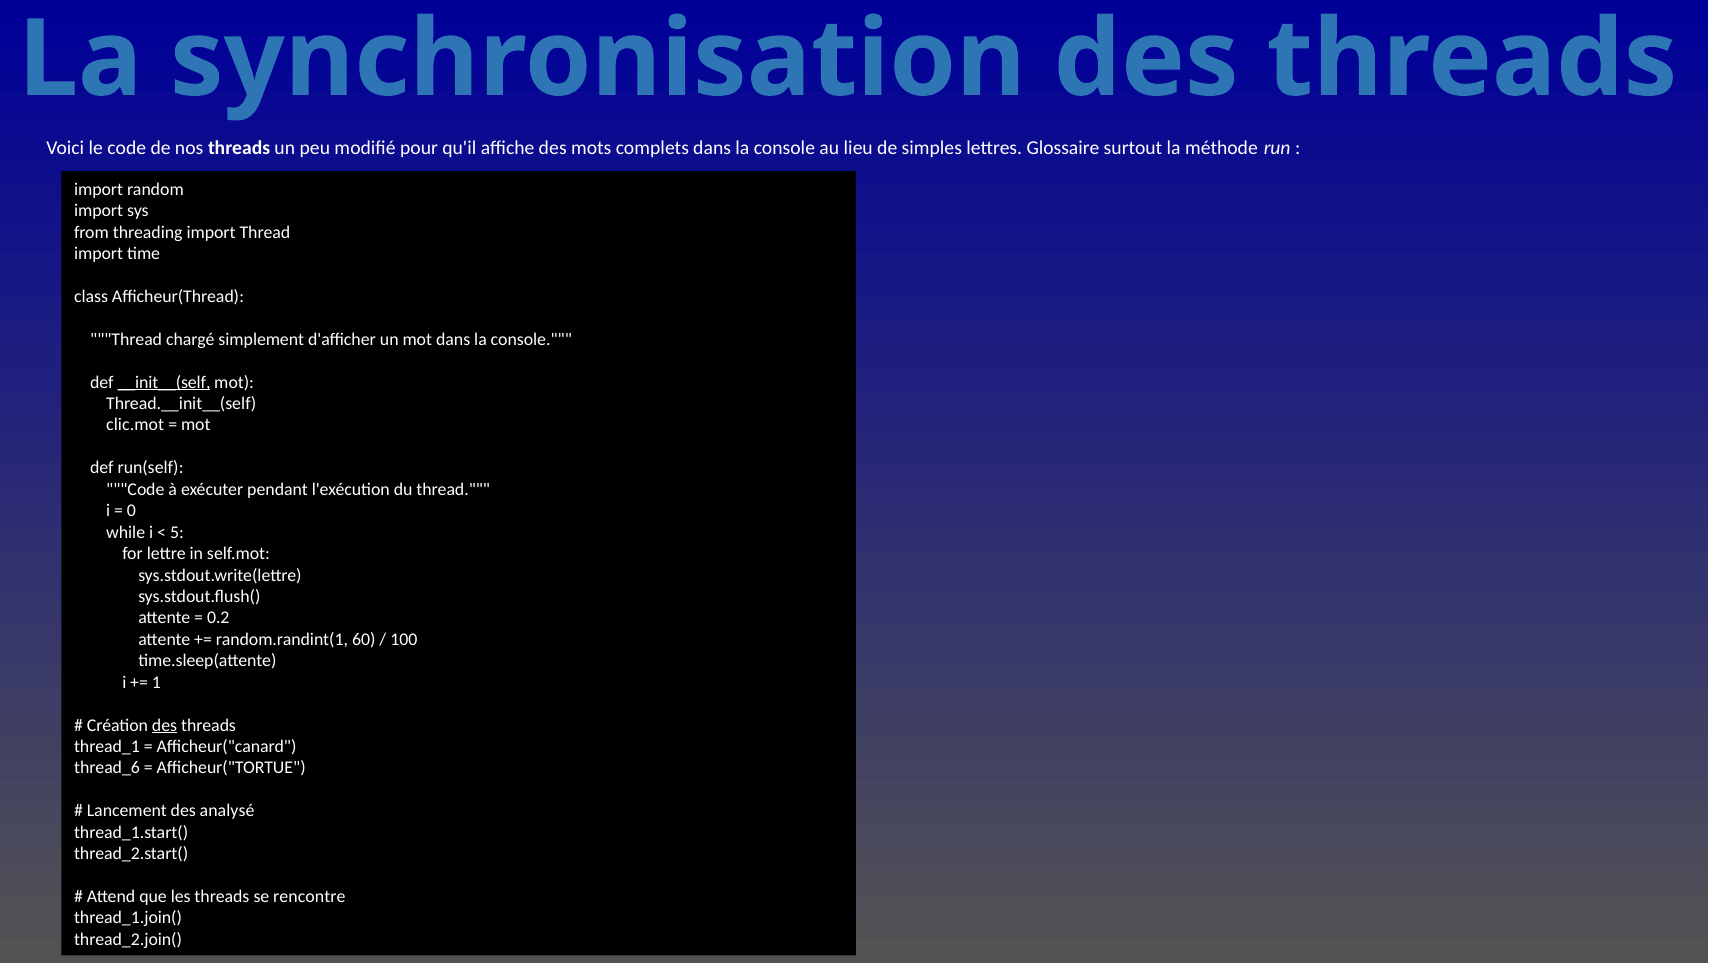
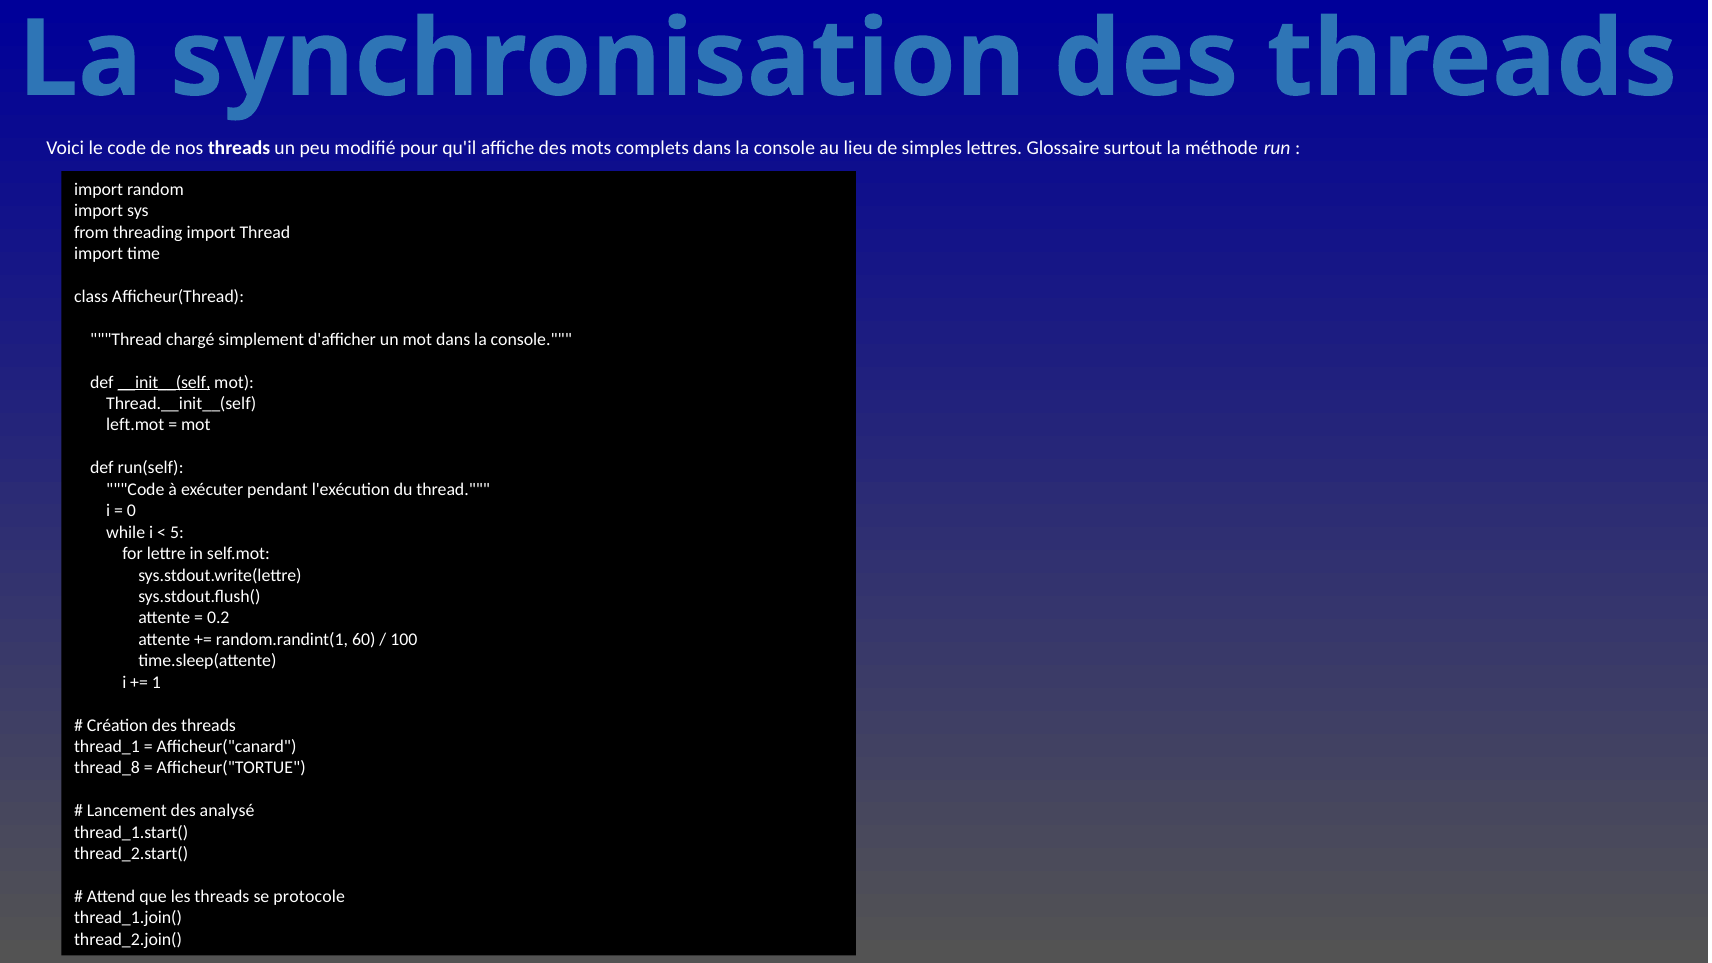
clic.mot: clic.mot -> left.mot
des at (165, 725) underline: present -> none
thread_6: thread_6 -> thread_8
rencontre: rencontre -> protocole
